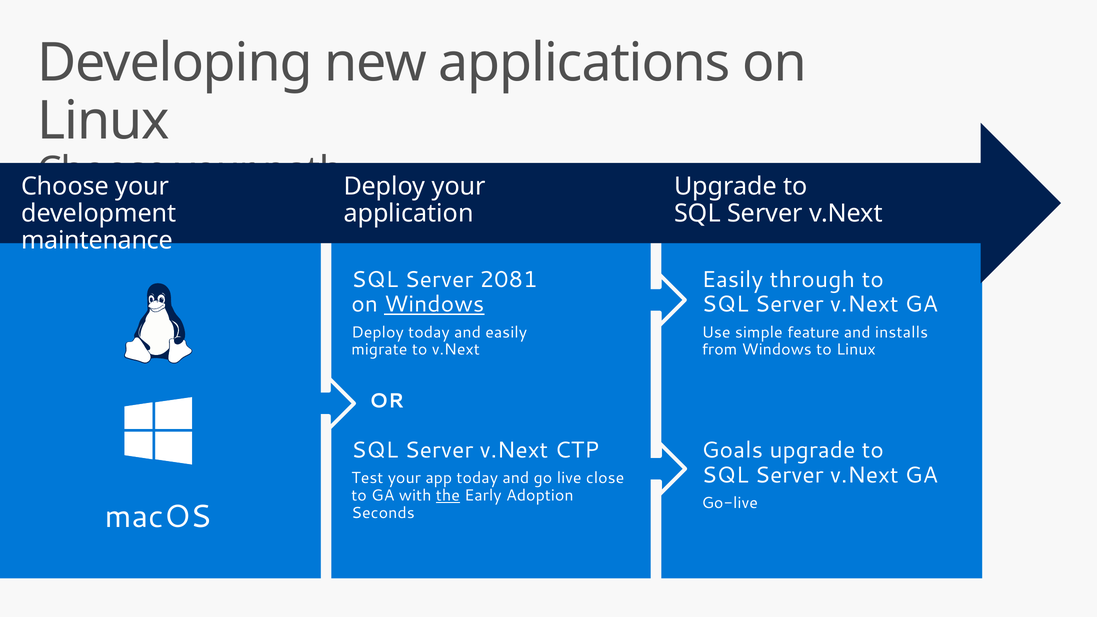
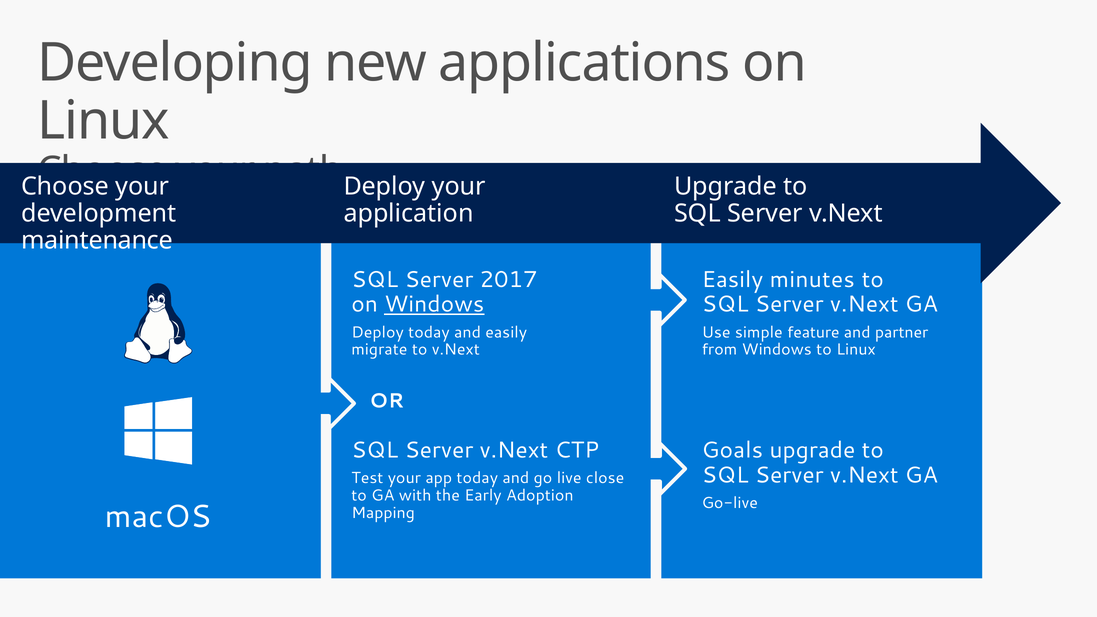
2081: 2081 -> 2017
through: through -> minutes
installs: installs -> partner
the underline: present -> none
Seconds: Seconds -> Mapping
